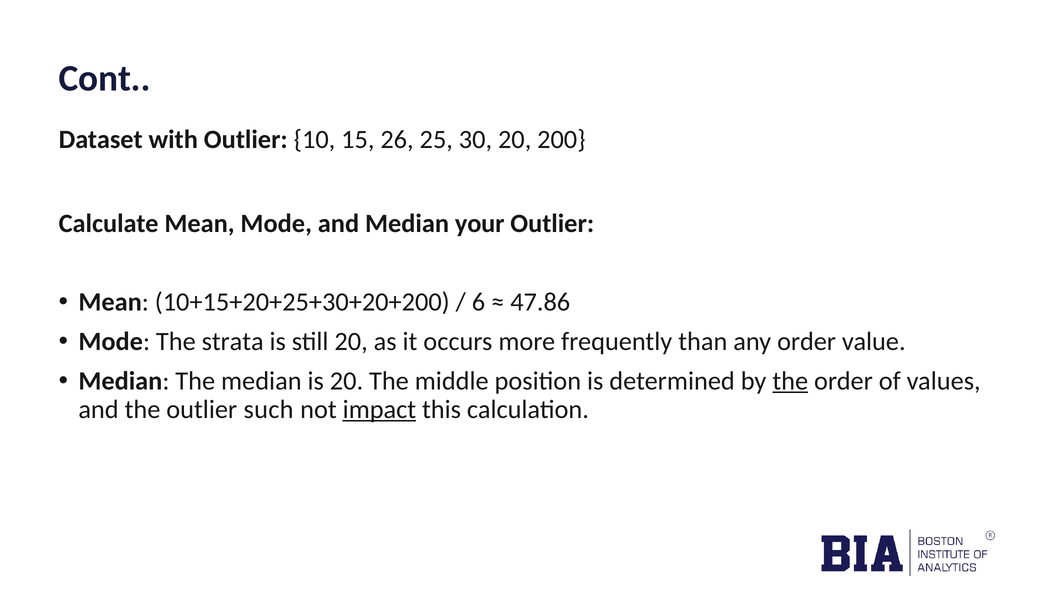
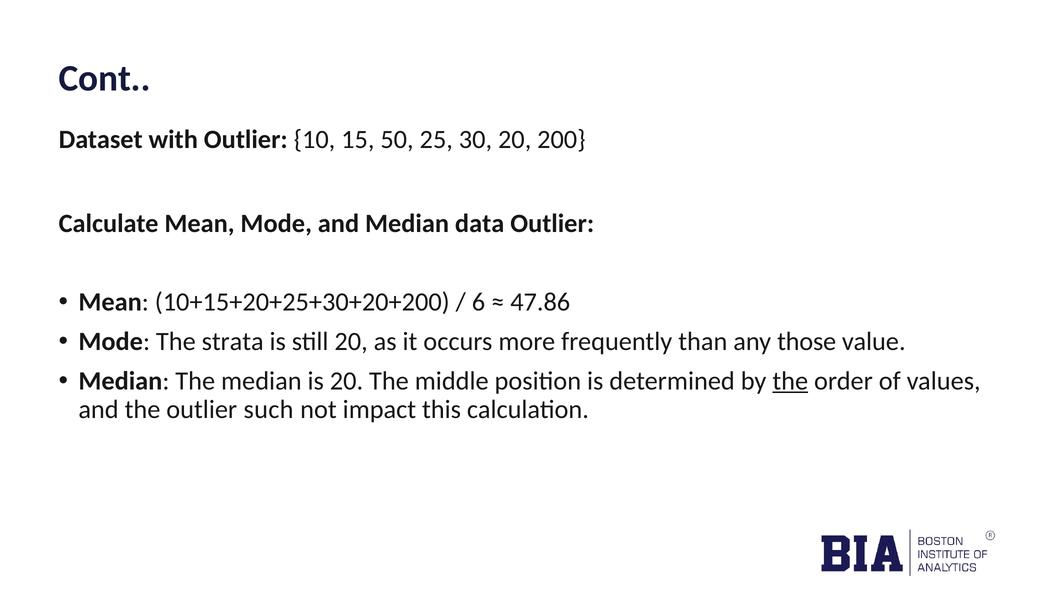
26: 26 -> 50
your: your -> data
any order: order -> those
impact underline: present -> none
